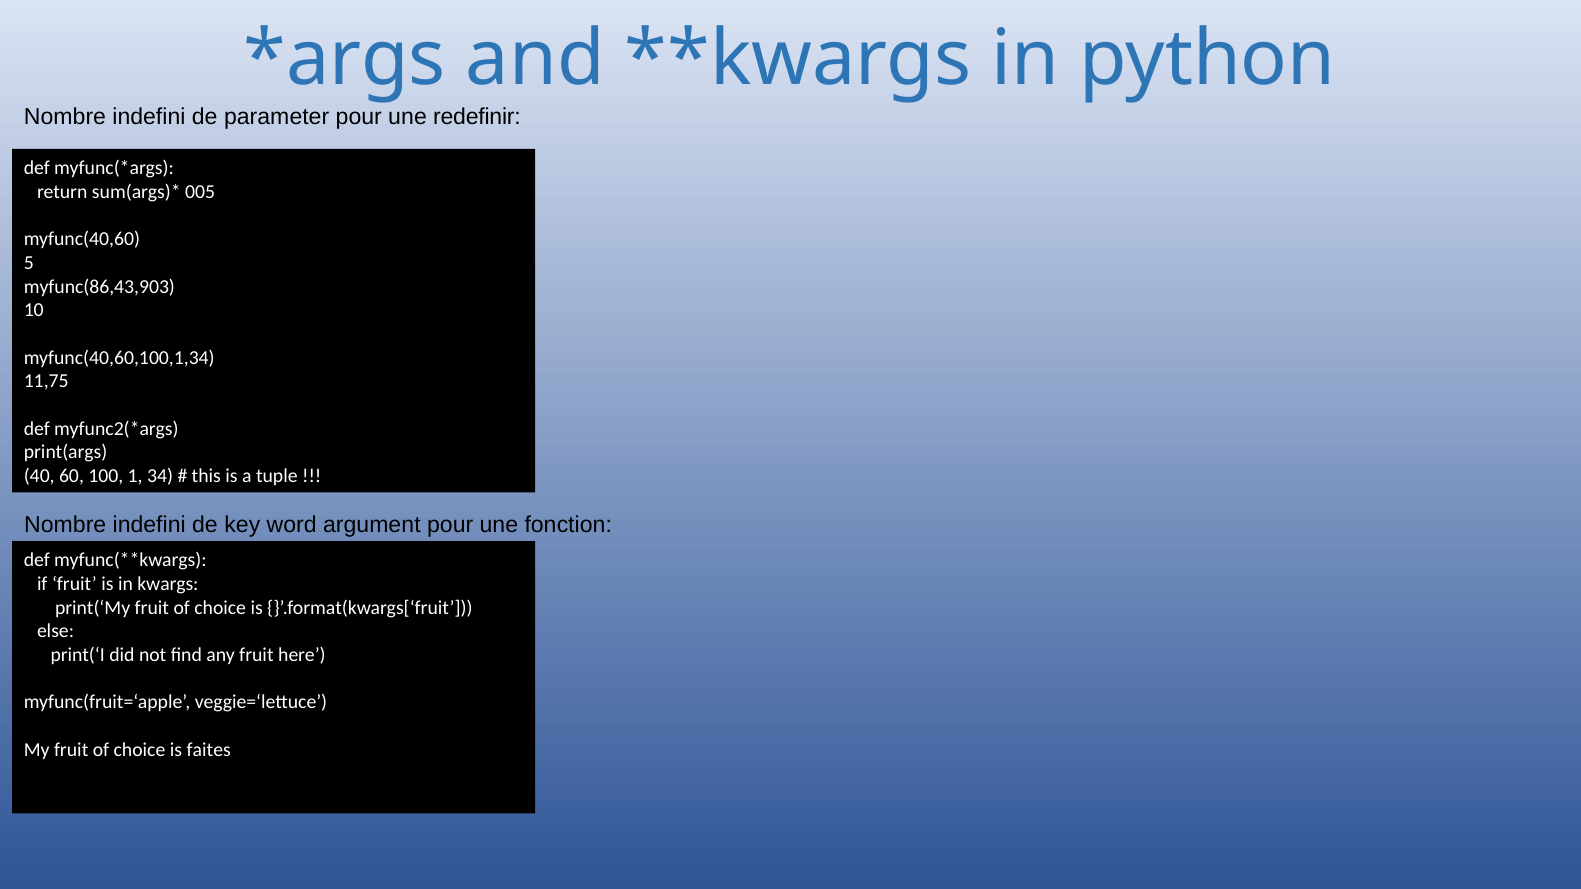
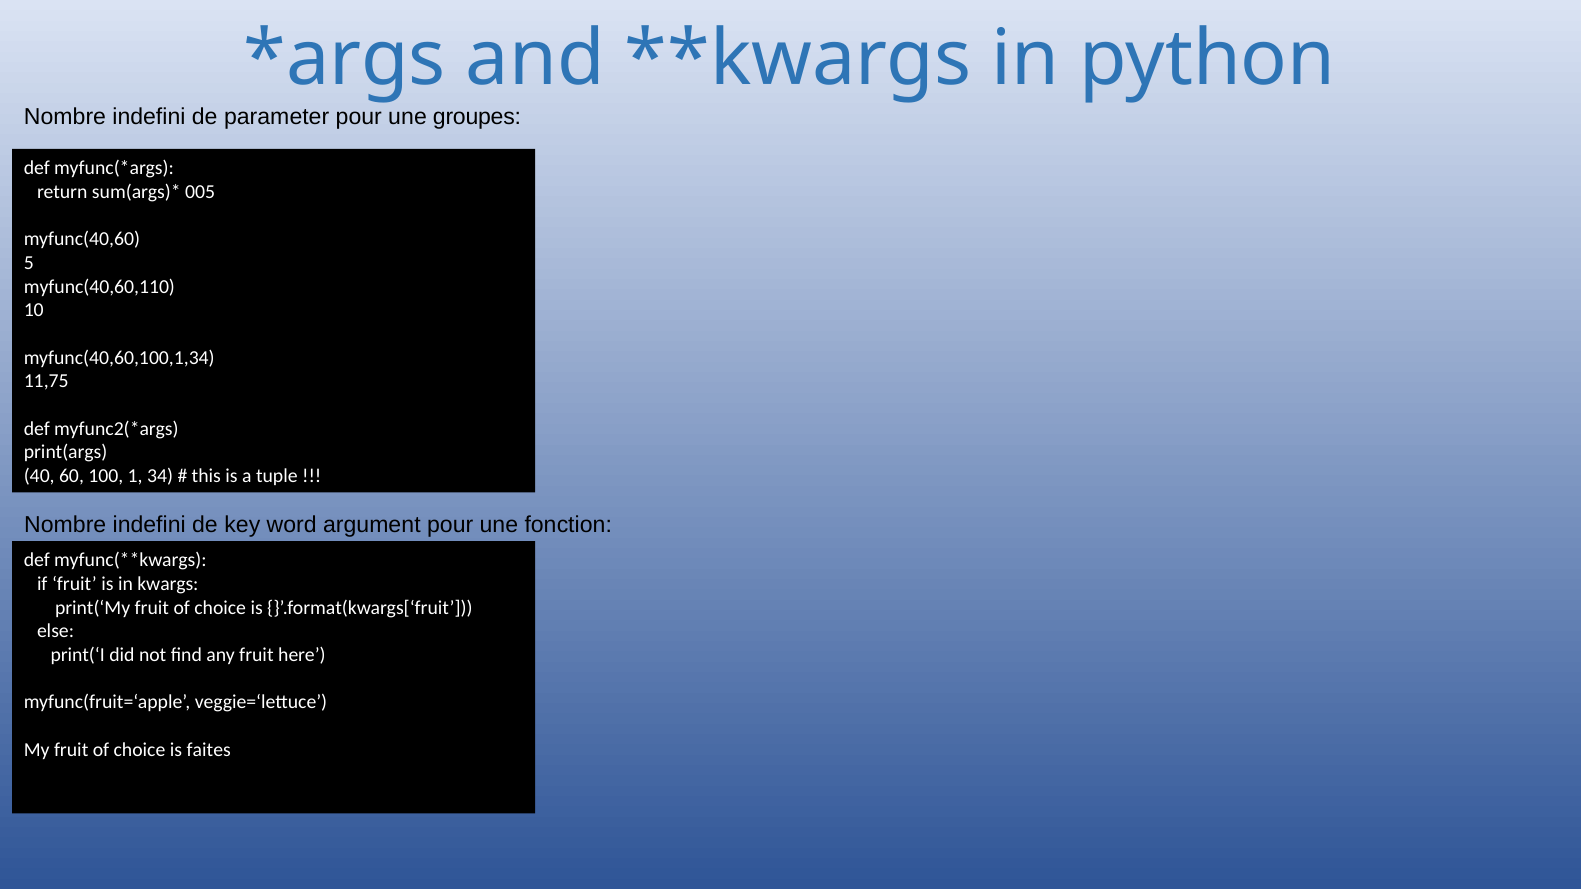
redefinir: redefinir -> groupes
myfunc(86,43,903: myfunc(86,43,903 -> myfunc(40,60,110
